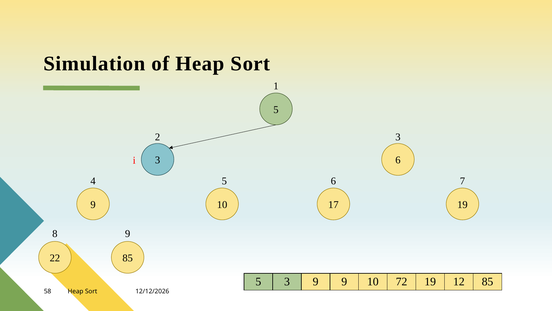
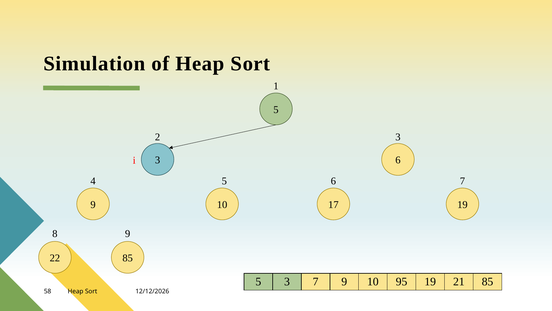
3 9: 9 -> 7
72: 72 -> 95
12: 12 -> 21
